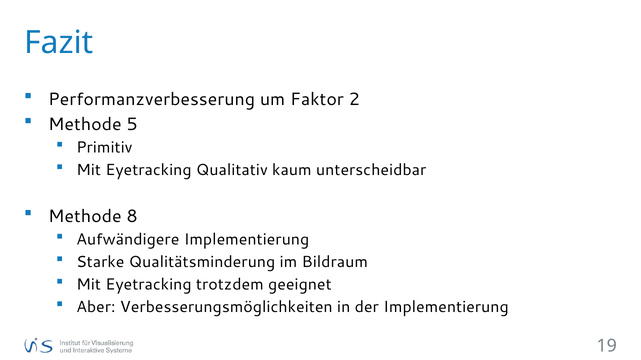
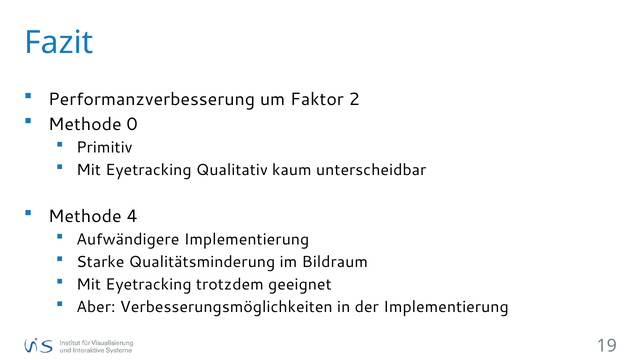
5: 5 -> 0
8: 8 -> 4
